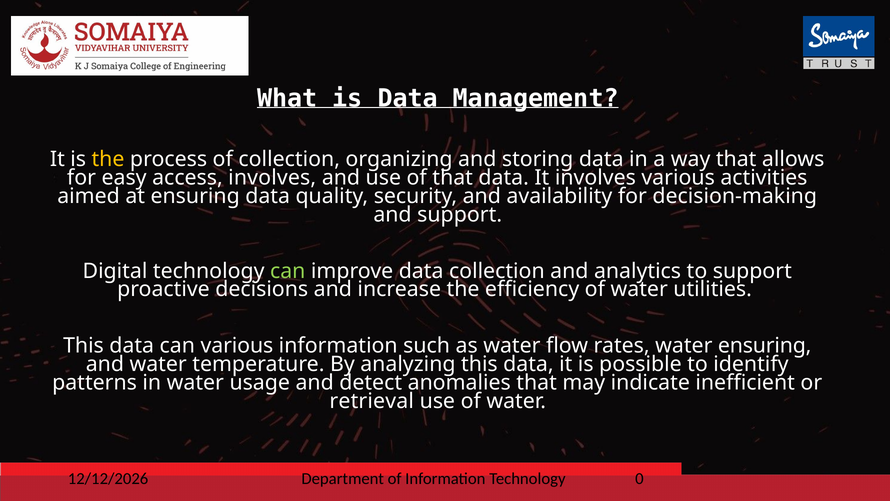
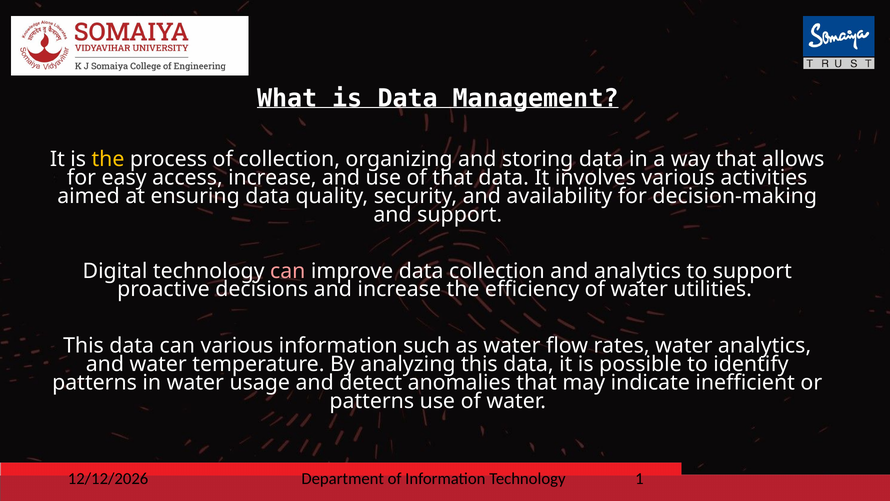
access involves: involves -> increase
can at (288, 271) colour: light green -> pink
water ensuring: ensuring -> analytics
retrieval at (372, 401): retrieval -> patterns
0: 0 -> 1
